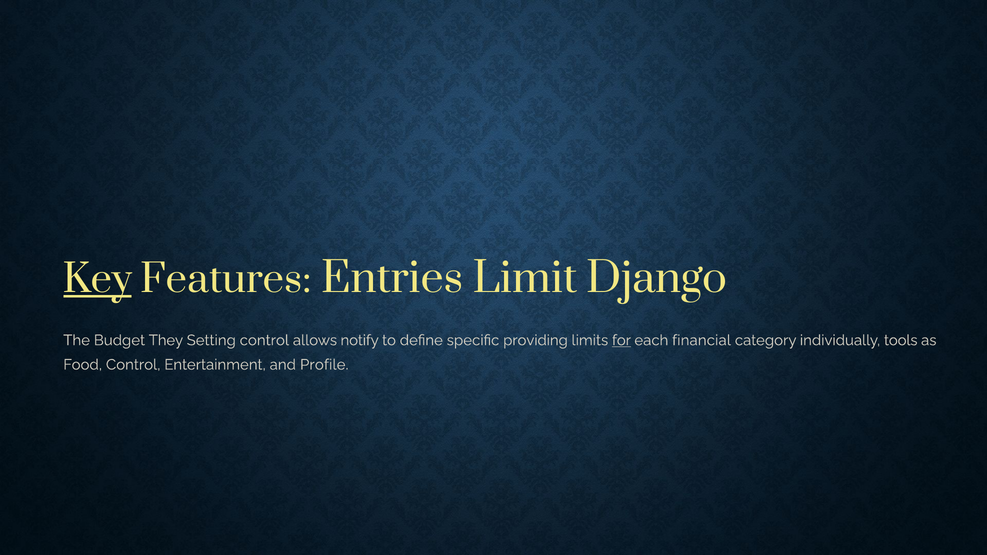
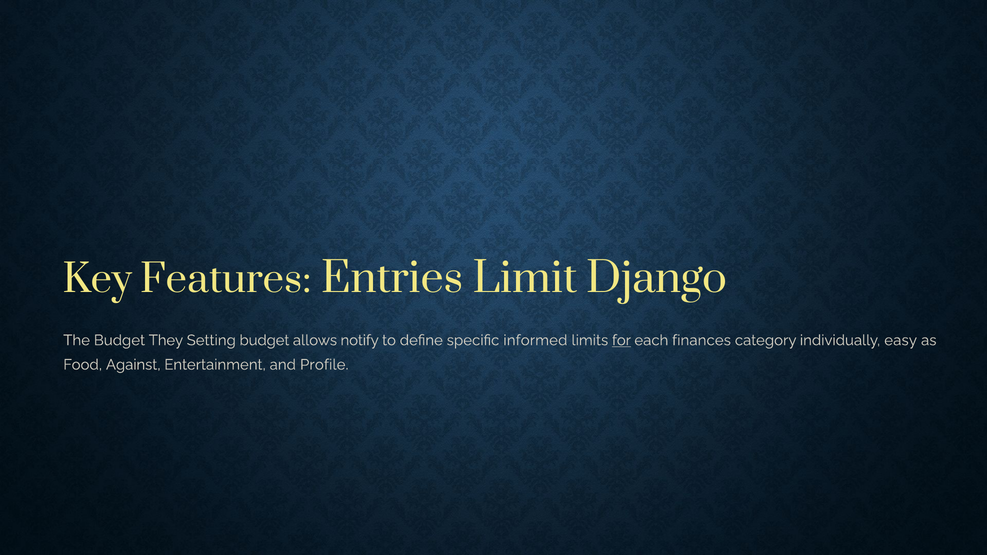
Key underline: present -> none
Setting control: control -> budget
providing: providing -> informed
financial: financial -> finances
tools: tools -> easy
Food Control: Control -> Against
